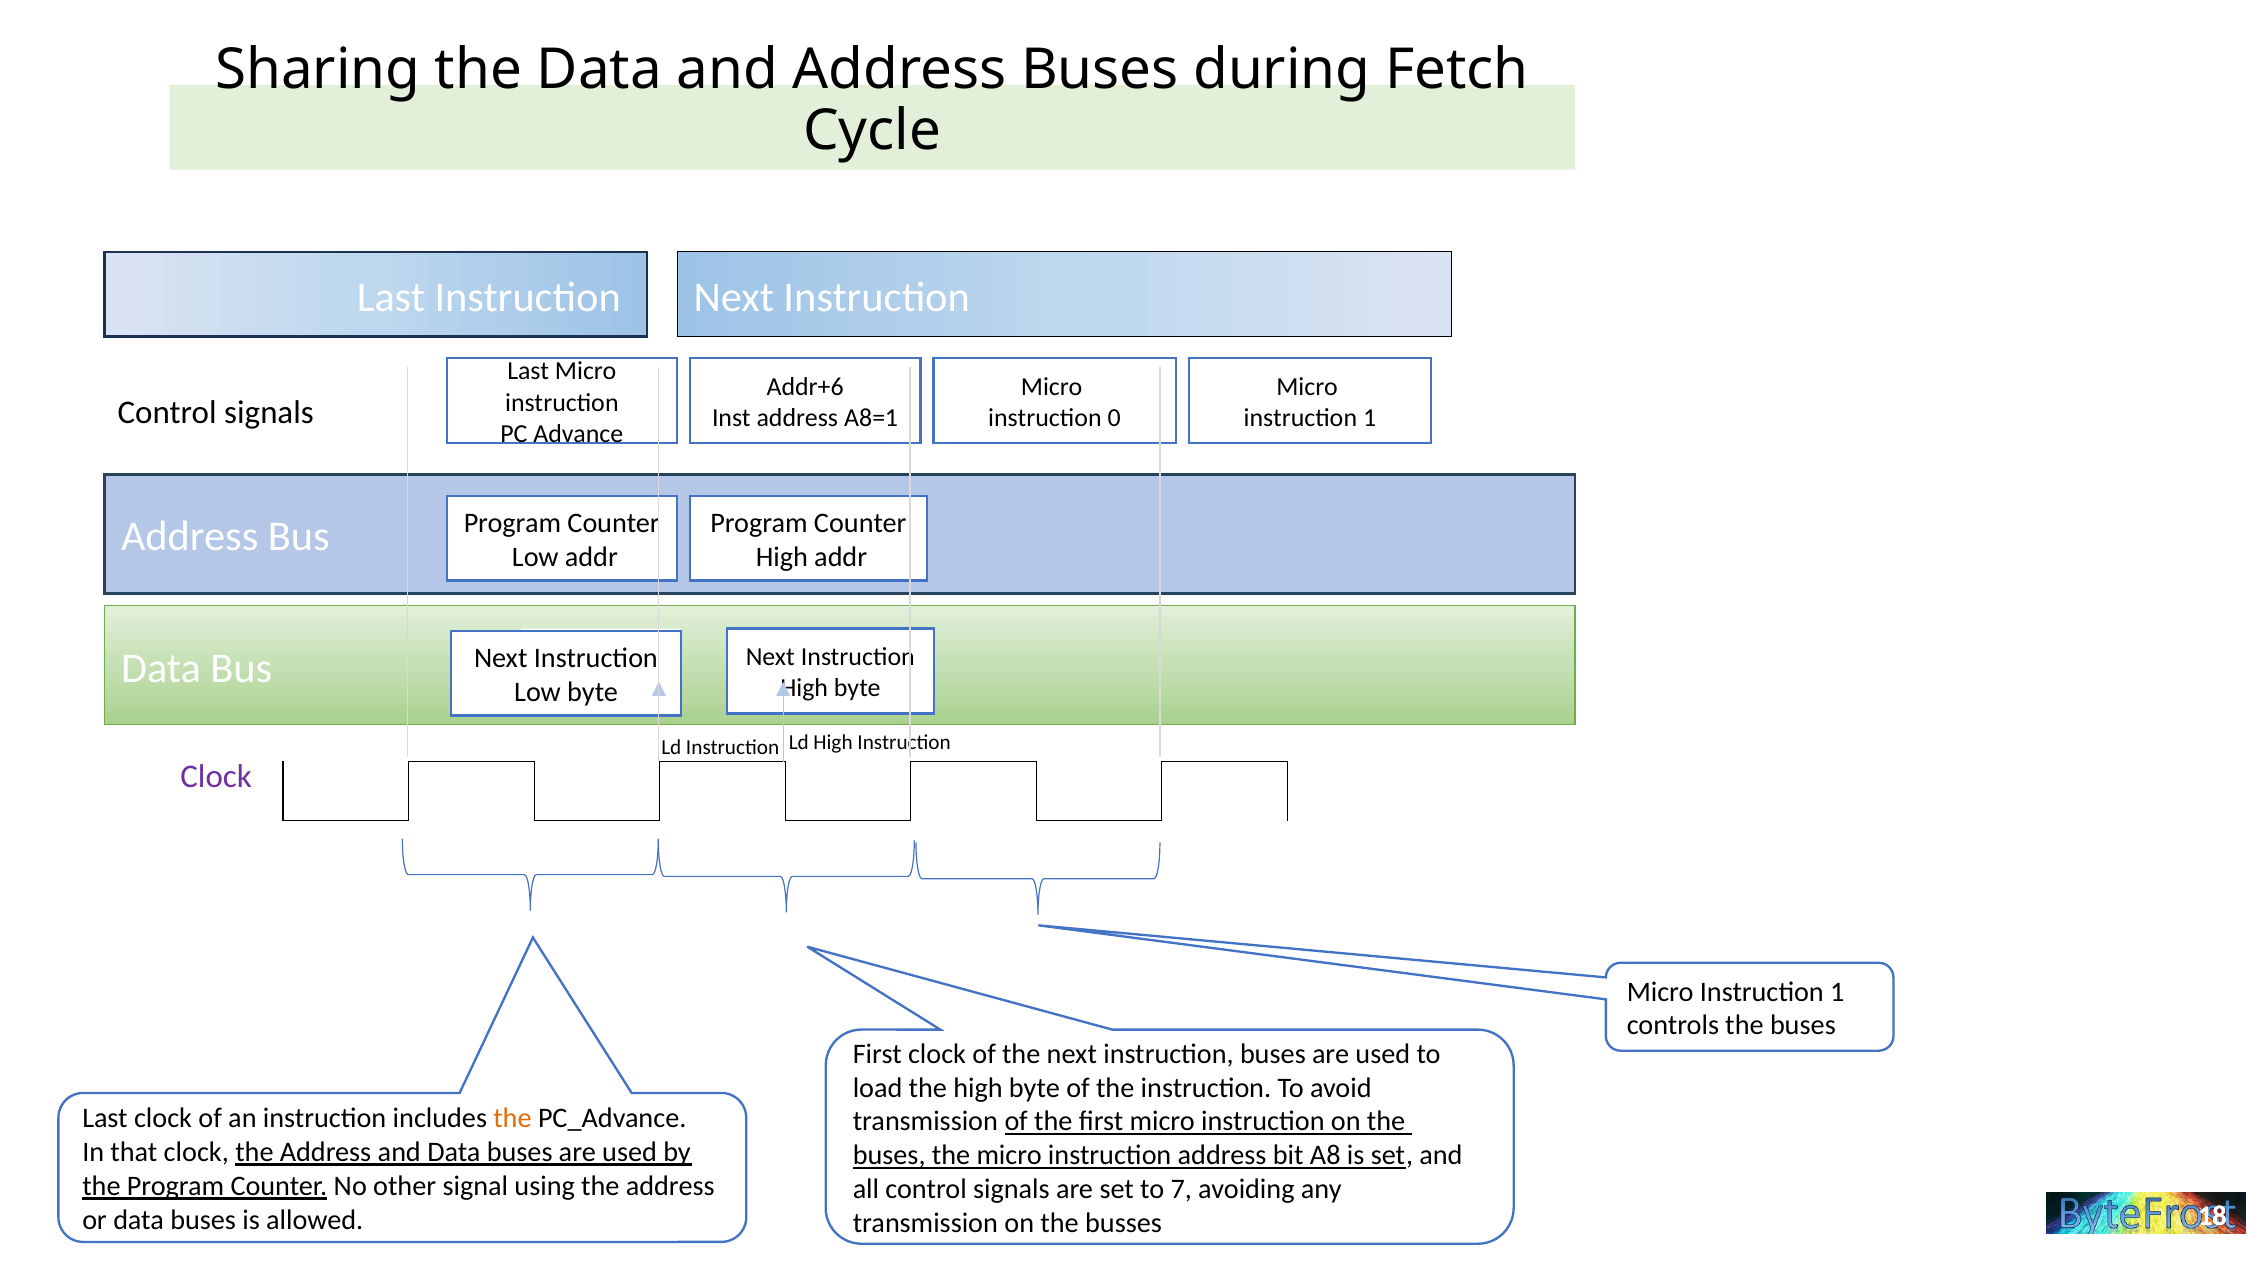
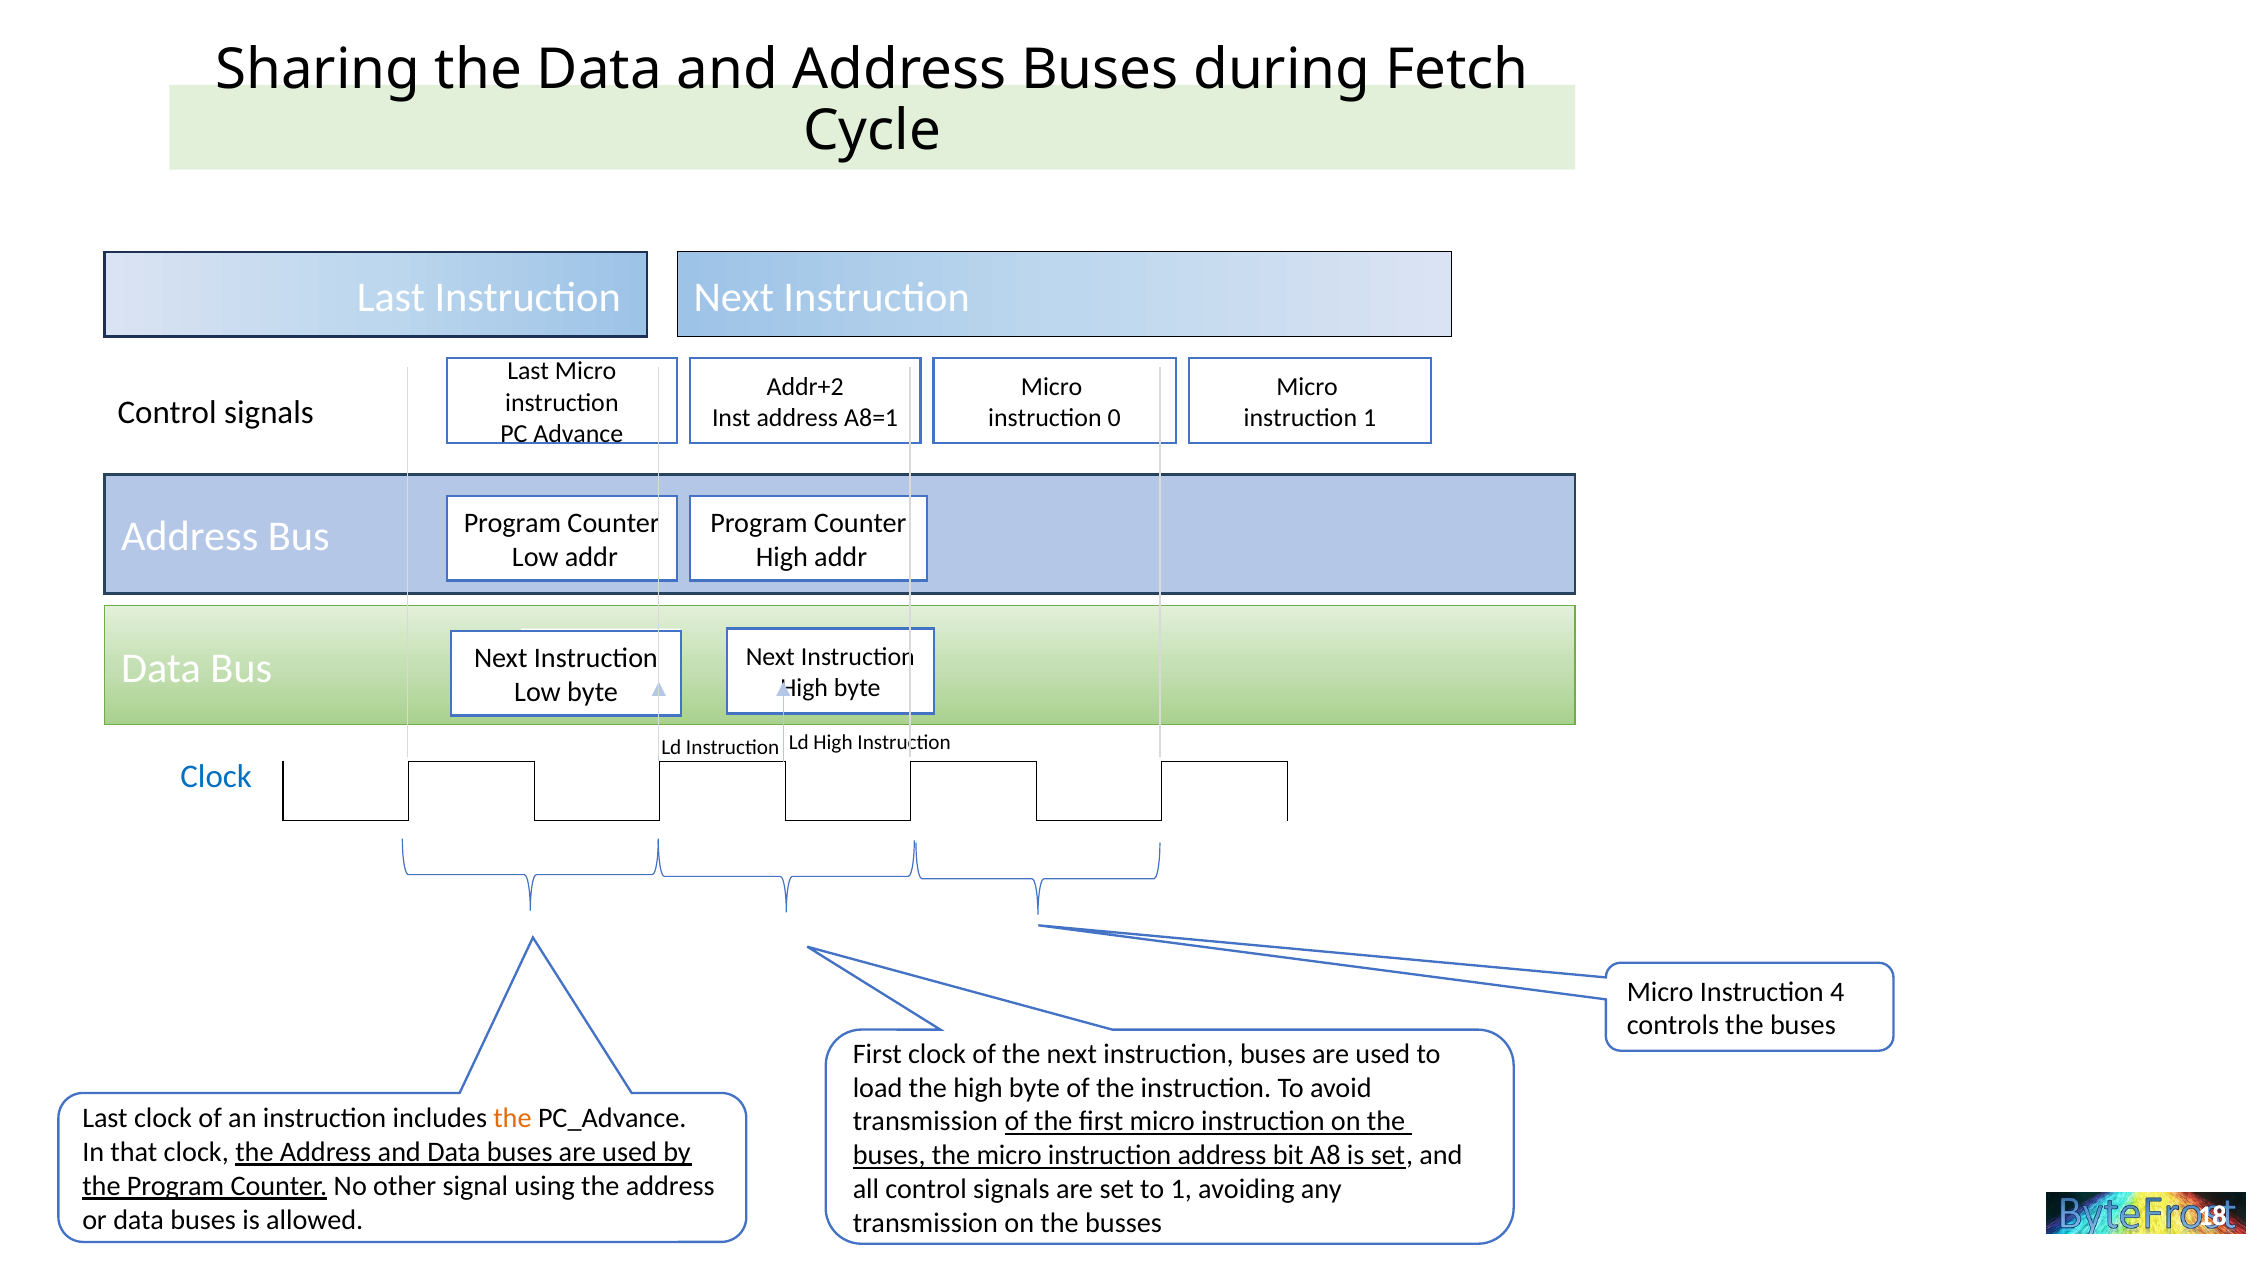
Addr+6: Addr+6 -> Addr+2
Clock at (216, 776) colour: purple -> blue
1 at (1837, 991): 1 -> 4
to 7: 7 -> 1
